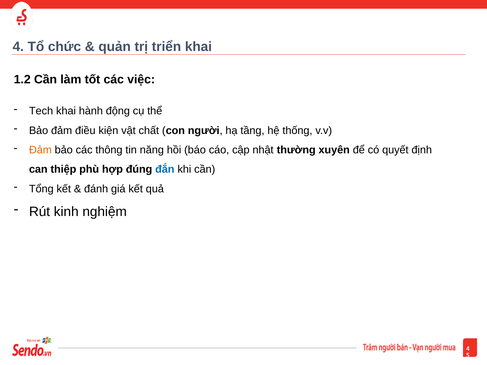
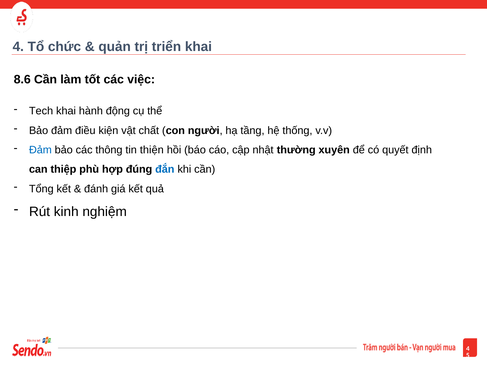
1.2: 1.2 -> 8.6
Đảm at (40, 150) colour: orange -> blue
năng: năng -> thiện
